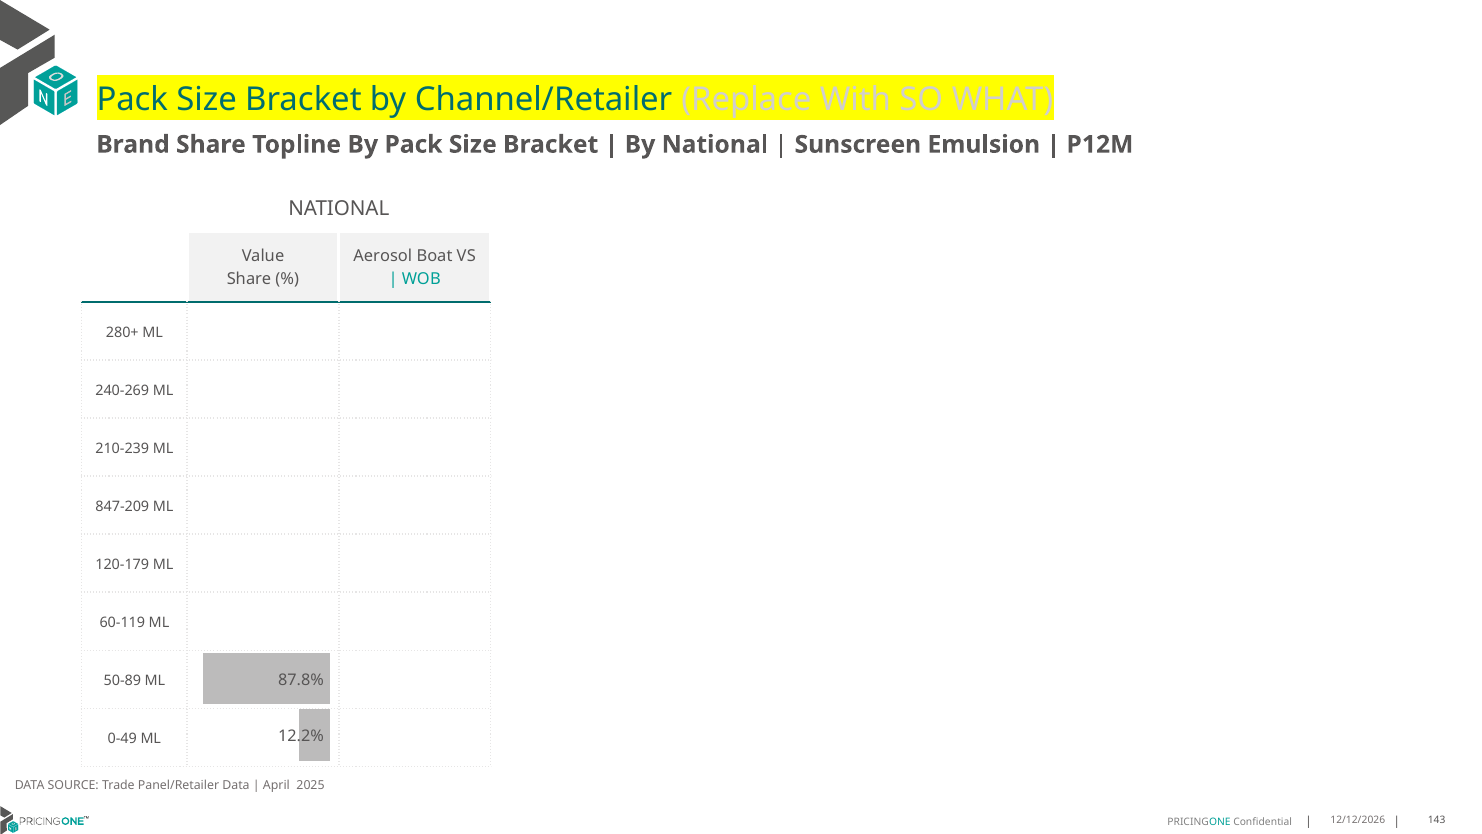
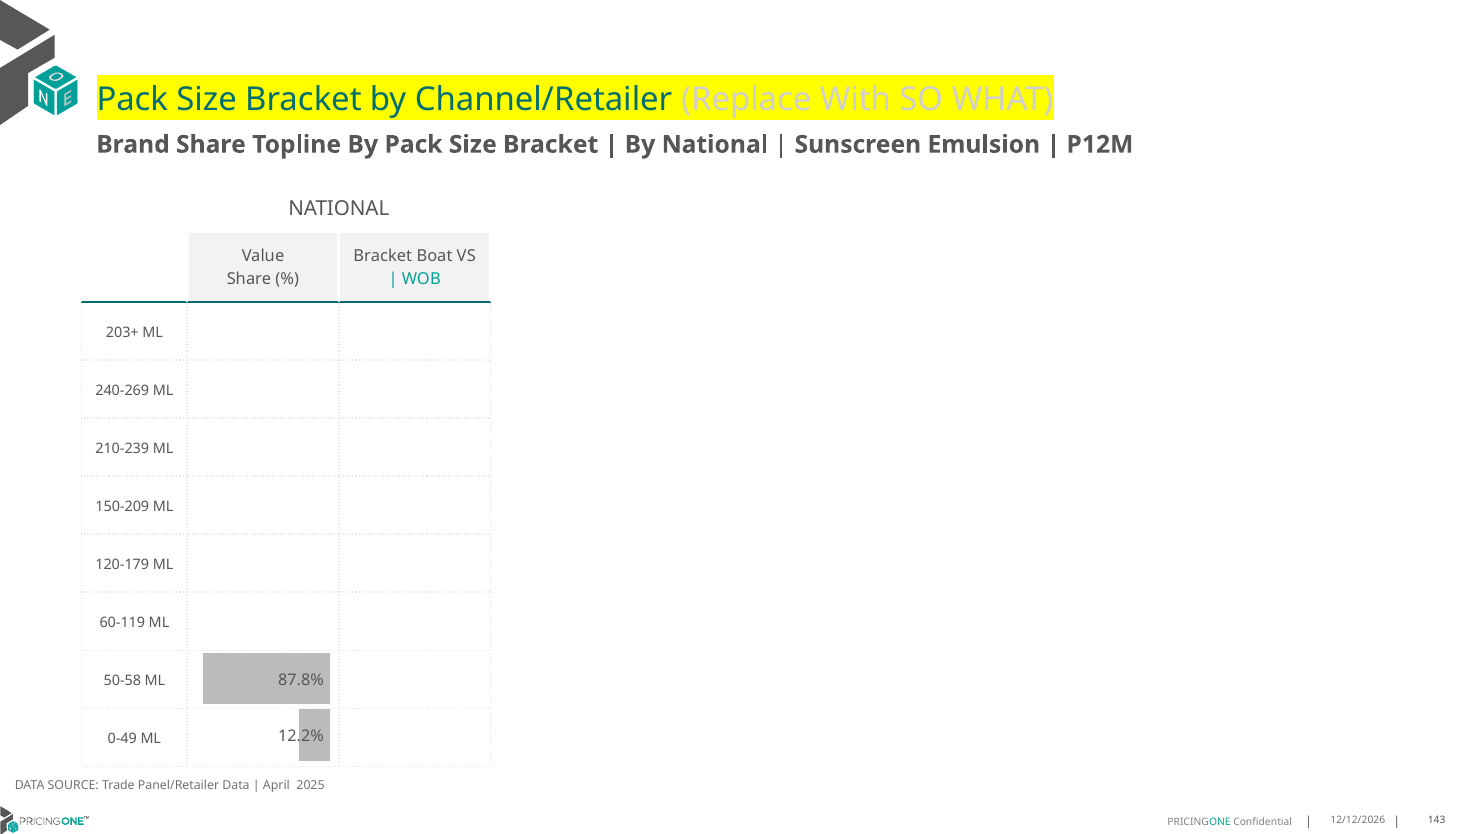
Aerosol at (383, 256): Aerosol -> Bracket
280+: 280+ -> 203+
847-209: 847-209 -> 150-209
50-89: 50-89 -> 50-58
